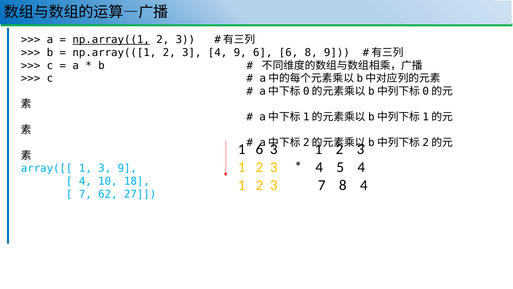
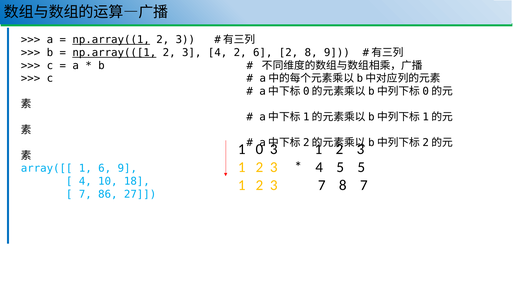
np.array(([1 underline: none -> present
4 9: 9 -> 2
6 6: 6 -> 2
1 6: 6 -> 0
5 4: 4 -> 5
1 3: 3 -> 6
8 4: 4 -> 7
62: 62 -> 86
